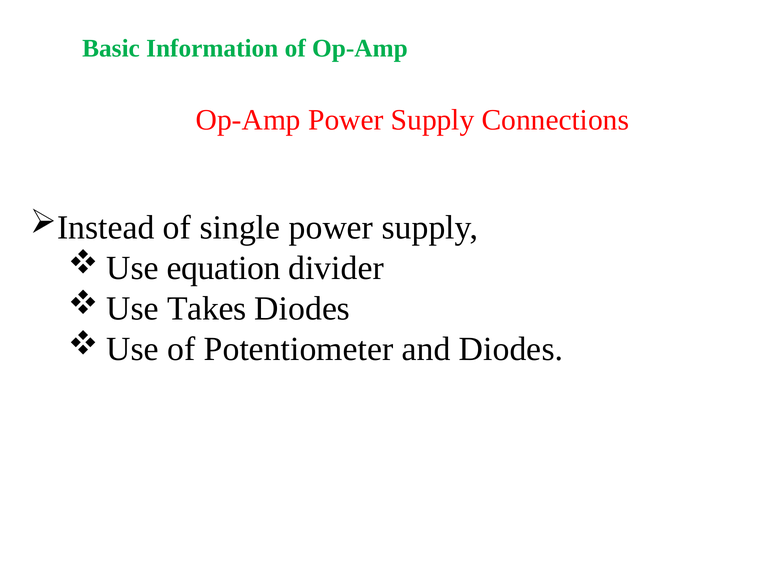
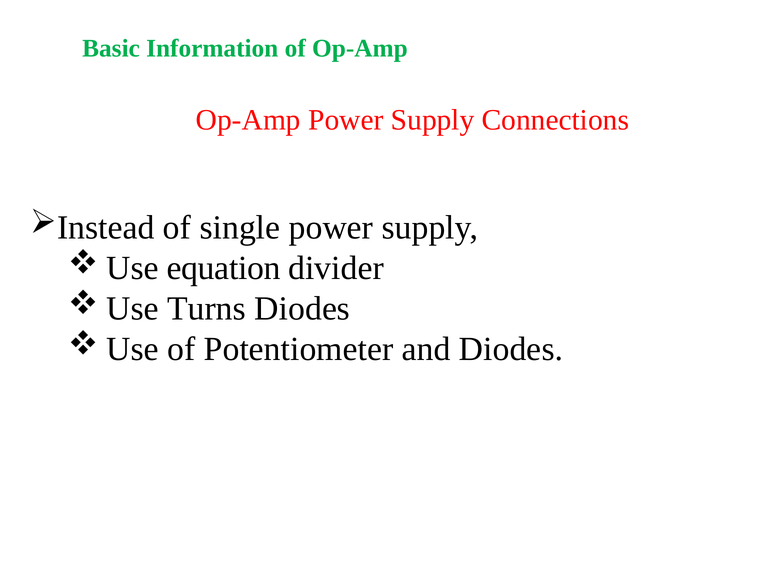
Takes: Takes -> Turns
